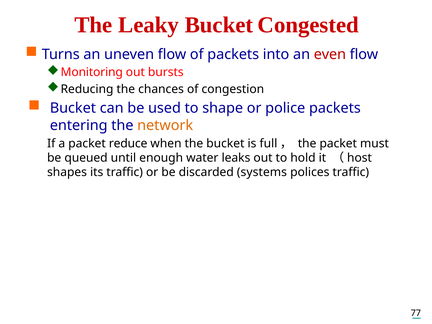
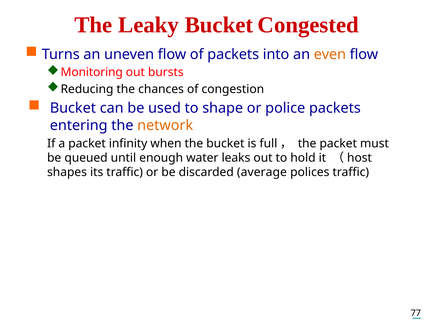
even colour: red -> orange
reduce: reduce -> infinity
systems: systems -> average
